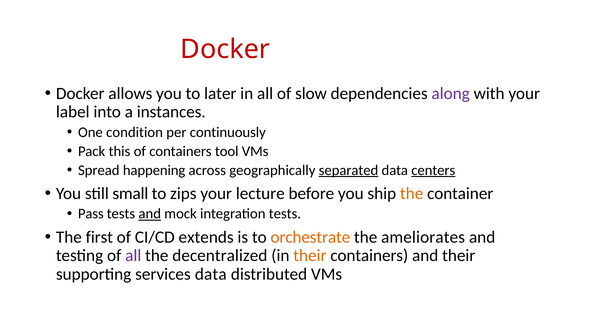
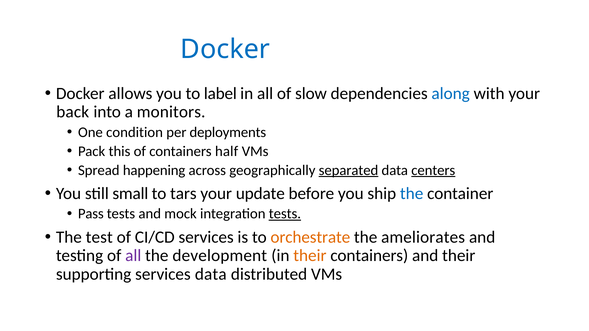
Docker at (225, 49) colour: red -> blue
later: later -> label
along colour: purple -> blue
label: label -> back
instances: instances -> monitors
continuously: continuously -> deployments
tool: tool -> half
zips: zips -> tars
lecture: lecture -> update
the at (412, 194) colour: orange -> blue
and at (150, 214) underline: present -> none
tests at (285, 214) underline: none -> present
first: first -> test
CI/CD extends: extends -> services
decentralized: decentralized -> development
